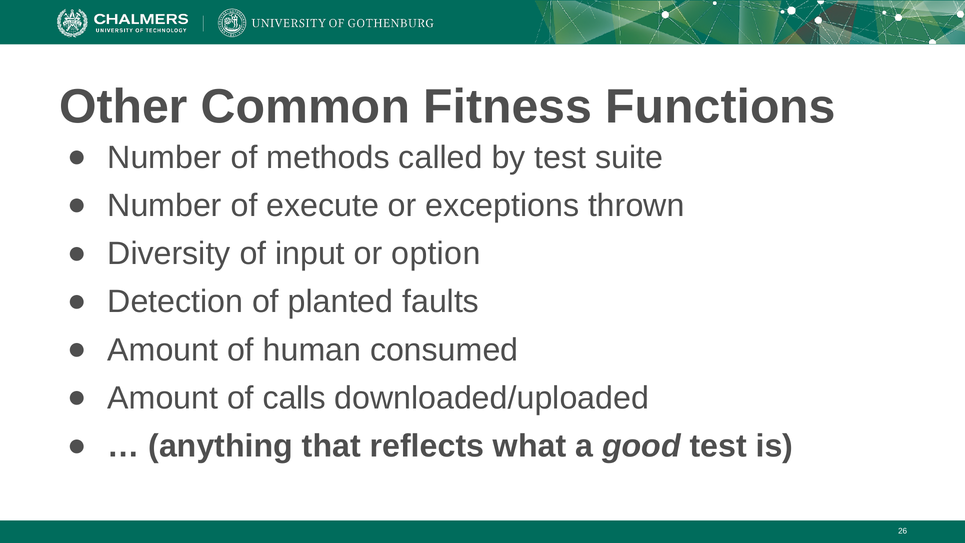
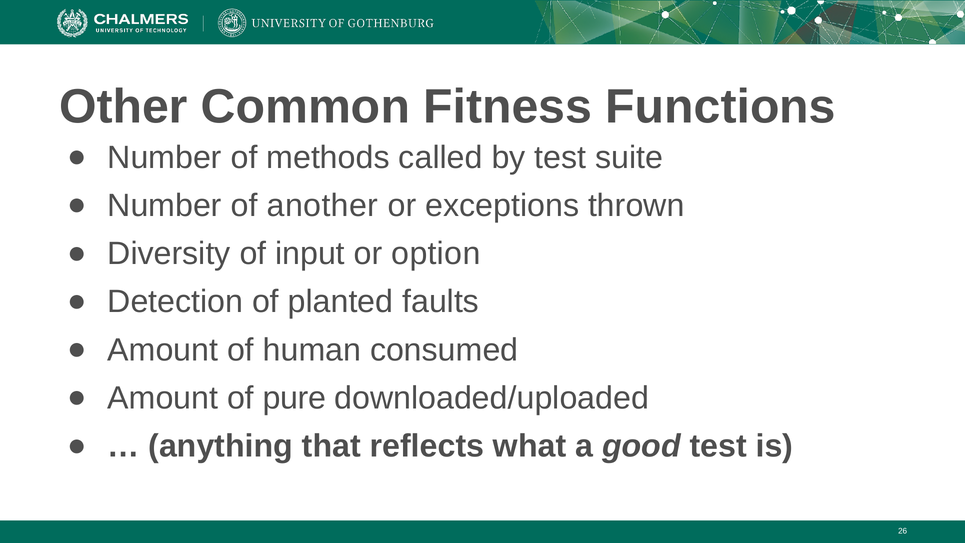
execute: execute -> another
calls: calls -> pure
